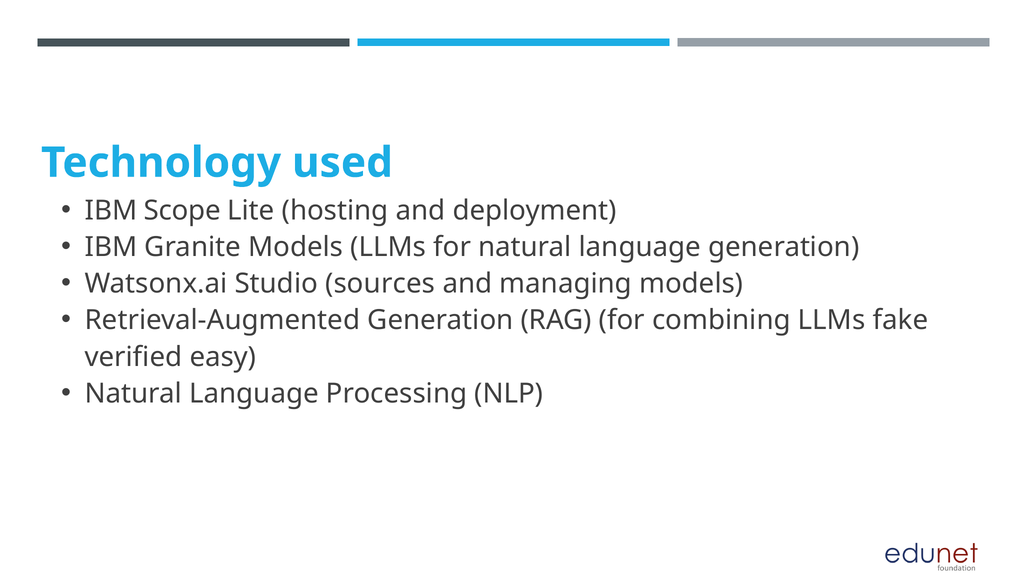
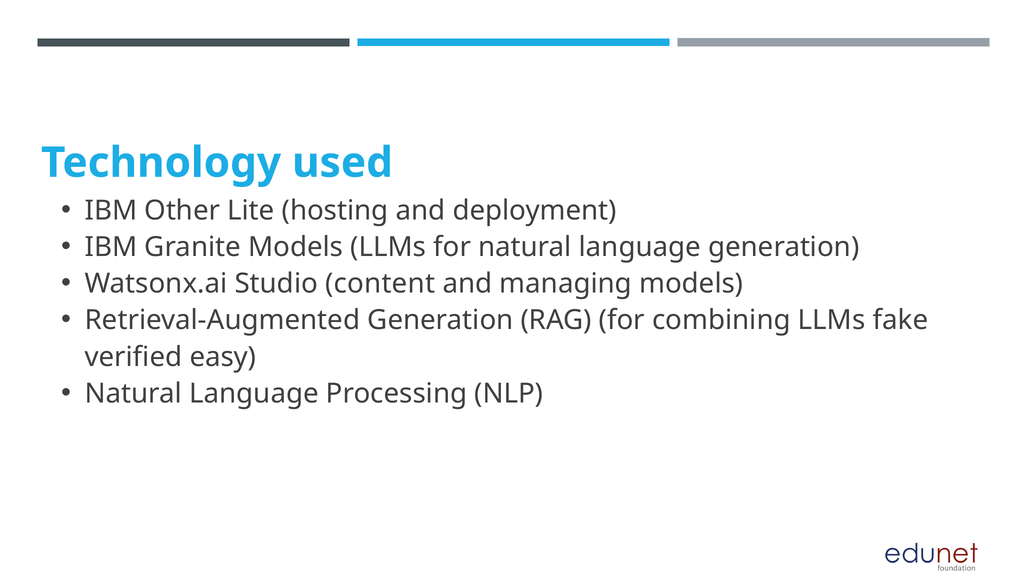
Scope: Scope -> Other
sources: sources -> content
